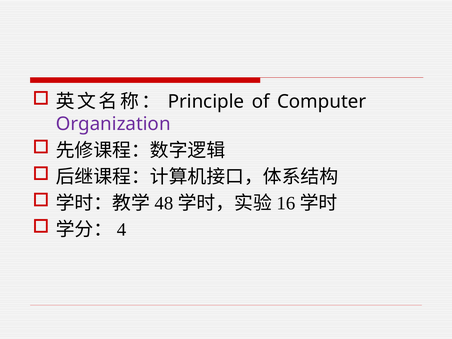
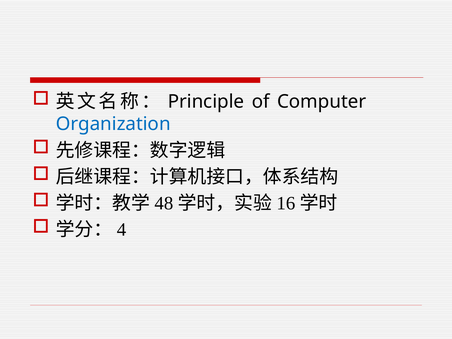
Organization colour: purple -> blue
